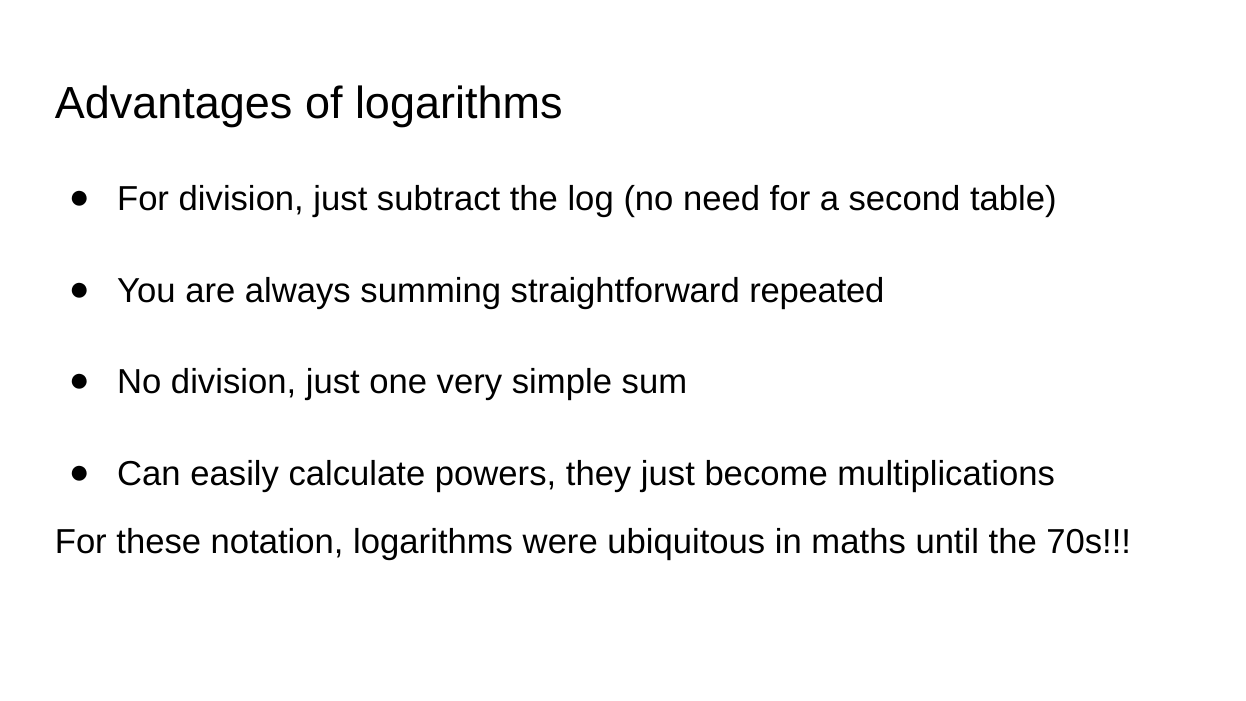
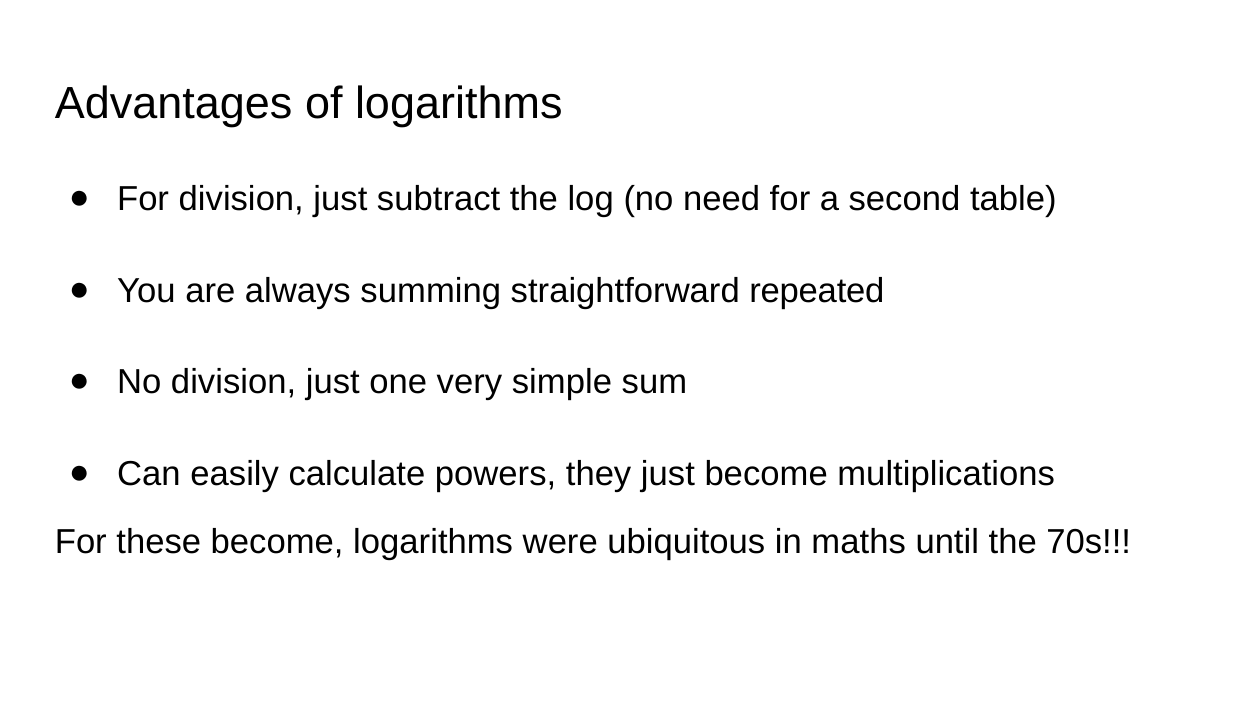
these notation: notation -> become
